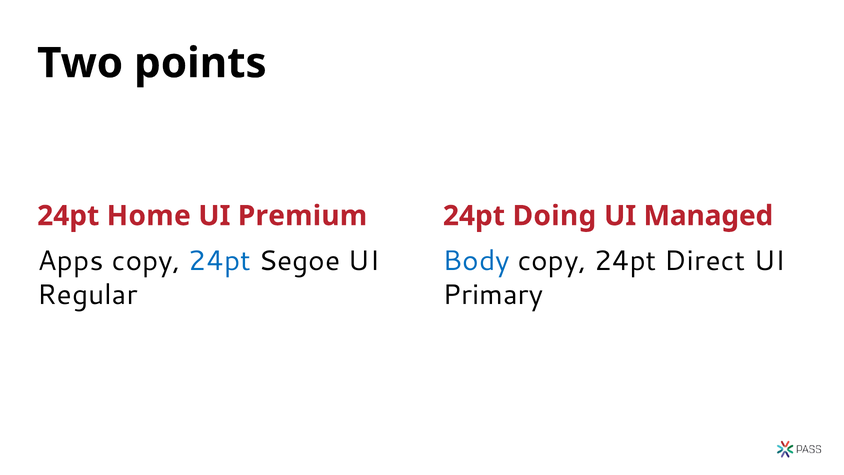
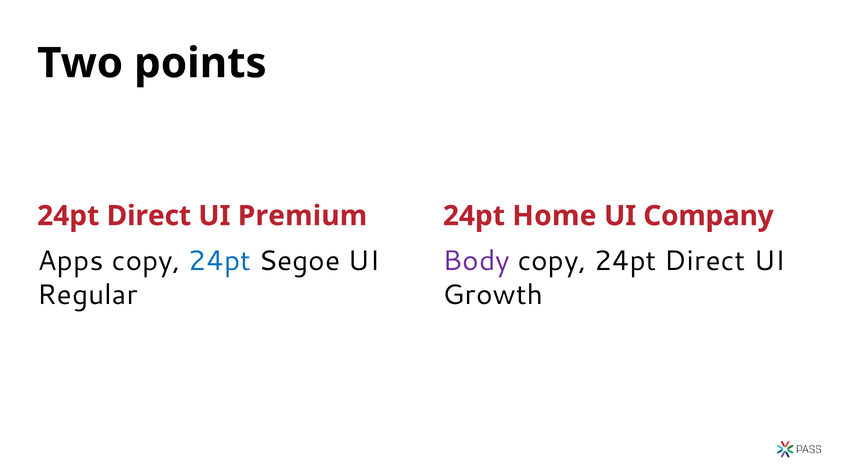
Home at (149, 216): Home -> Direct
Doing: Doing -> Home
Managed: Managed -> Company
Body colour: blue -> purple
Primary: Primary -> Growth
